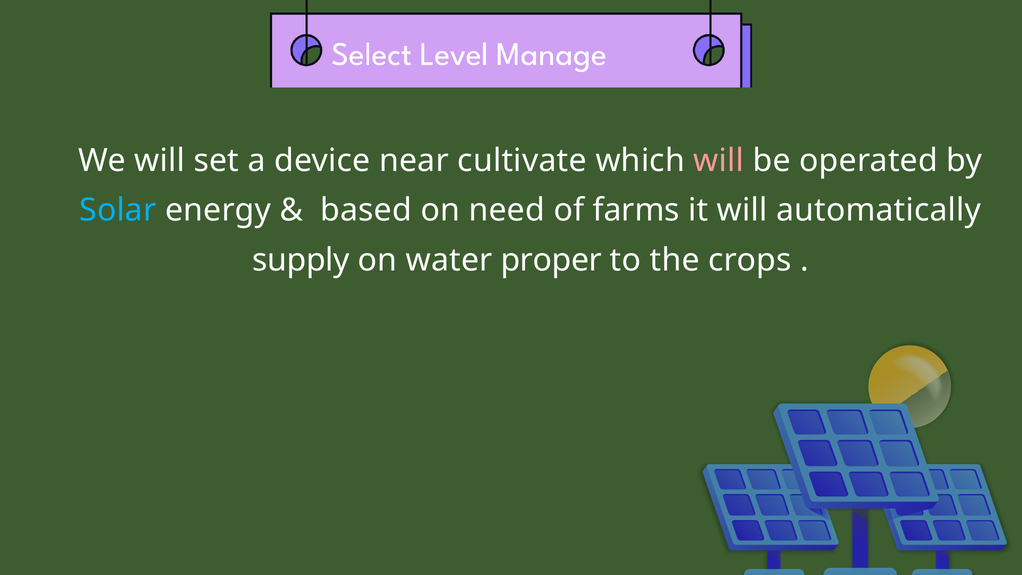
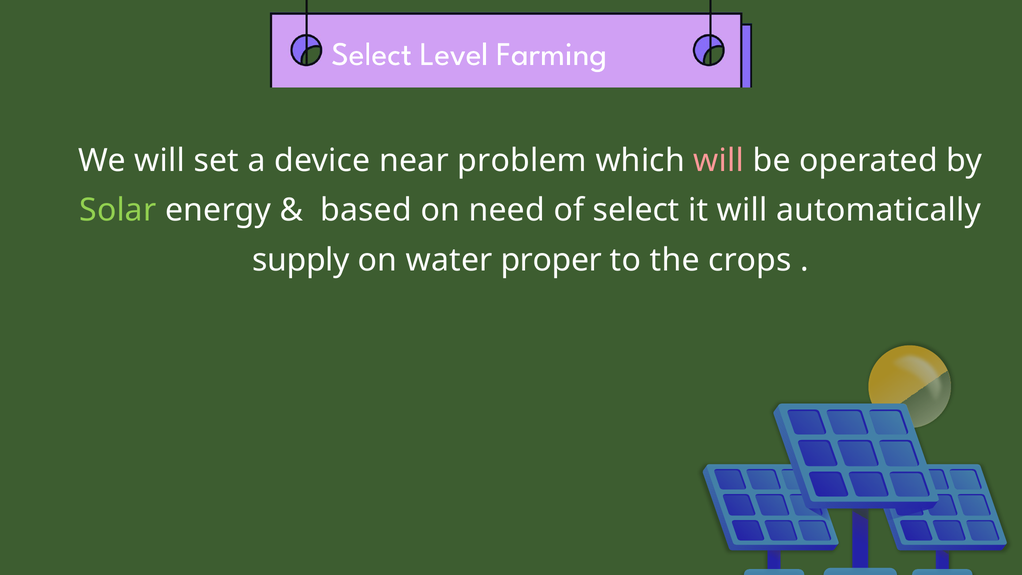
Manage: Manage -> Farming
cultivate: cultivate -> problem
Solar colour: light blue -> light green
of farms: farms -> select
